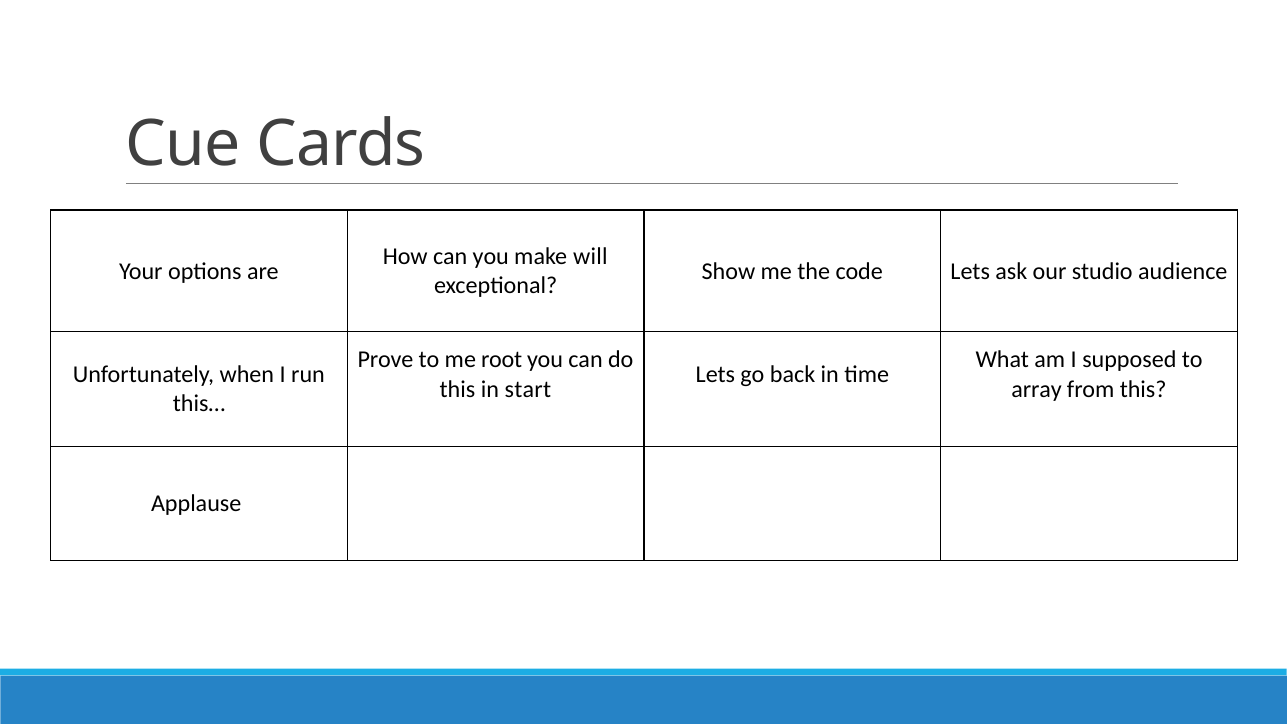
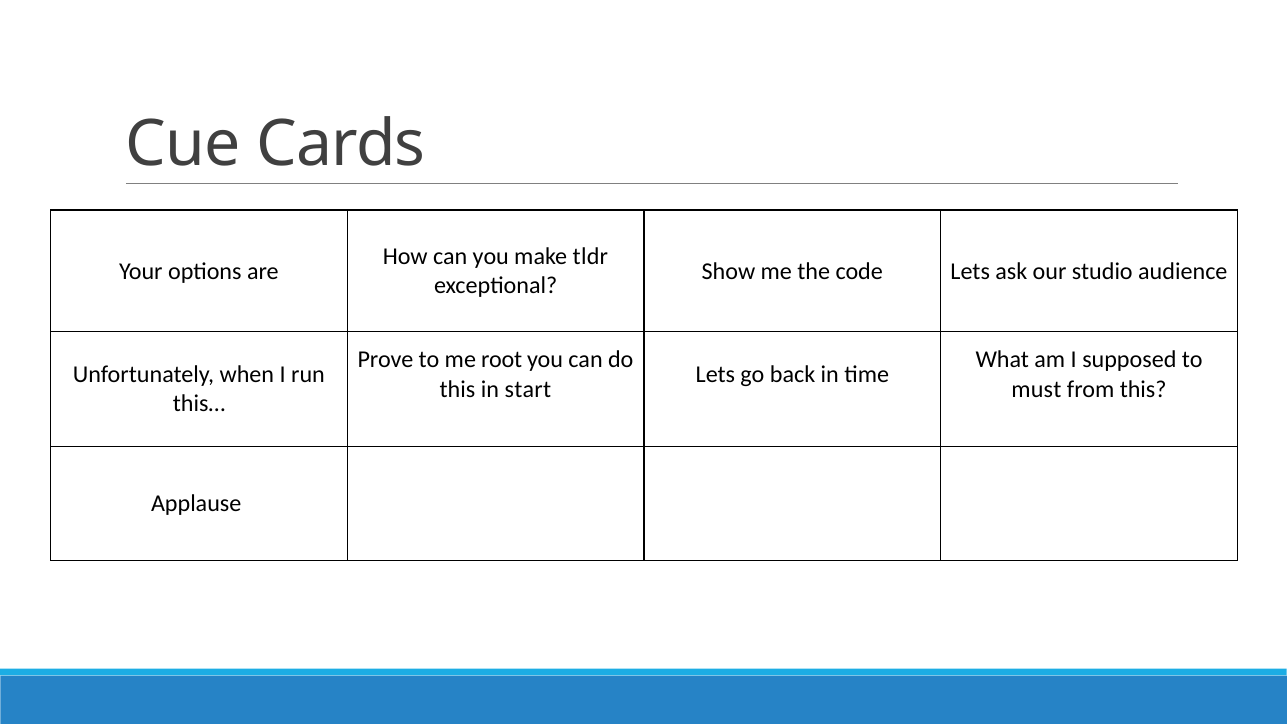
will: will -> tldr
array: array -> must
